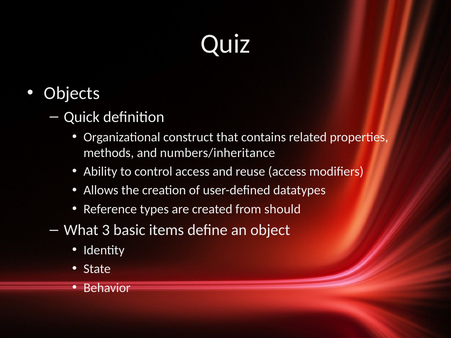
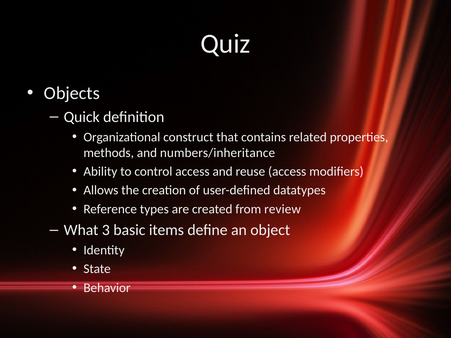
should: should -> review
